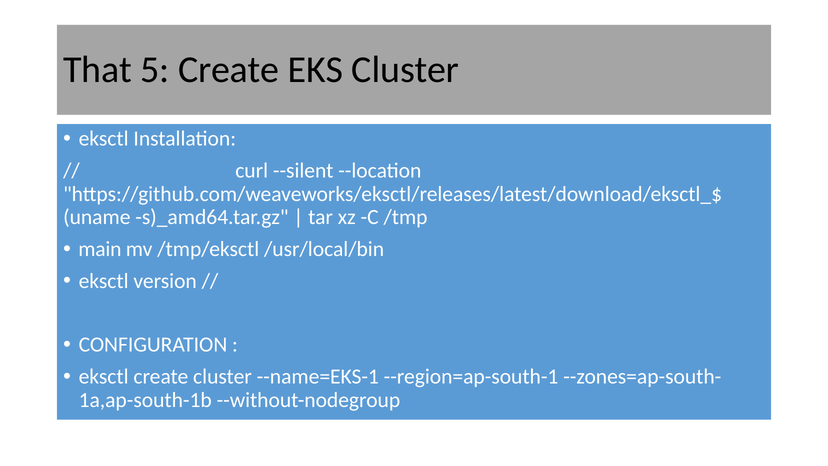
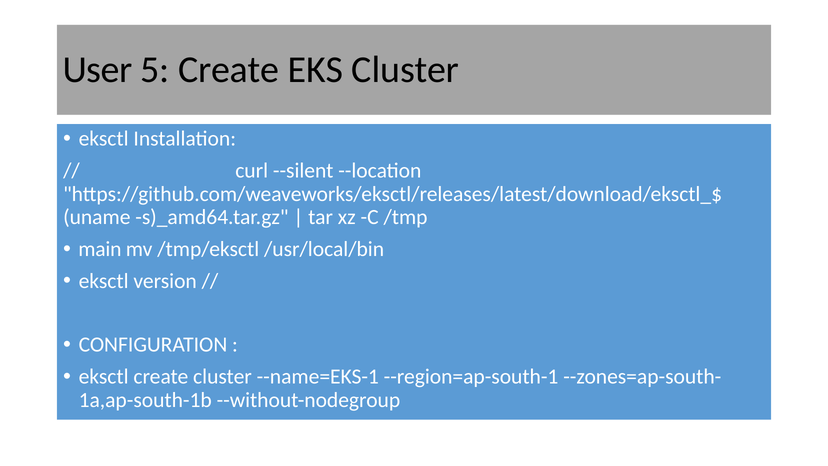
That: That -> User
